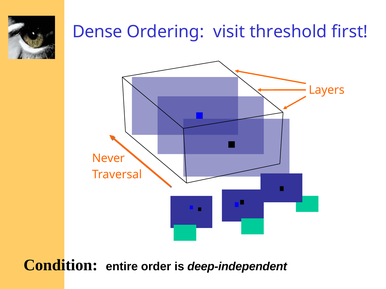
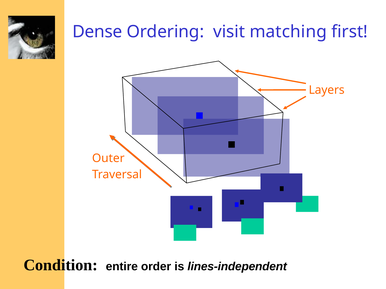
threshold: threshold -> matching
Never: Never -> Outer
deep-independent: deep-independent -> lines-independent
